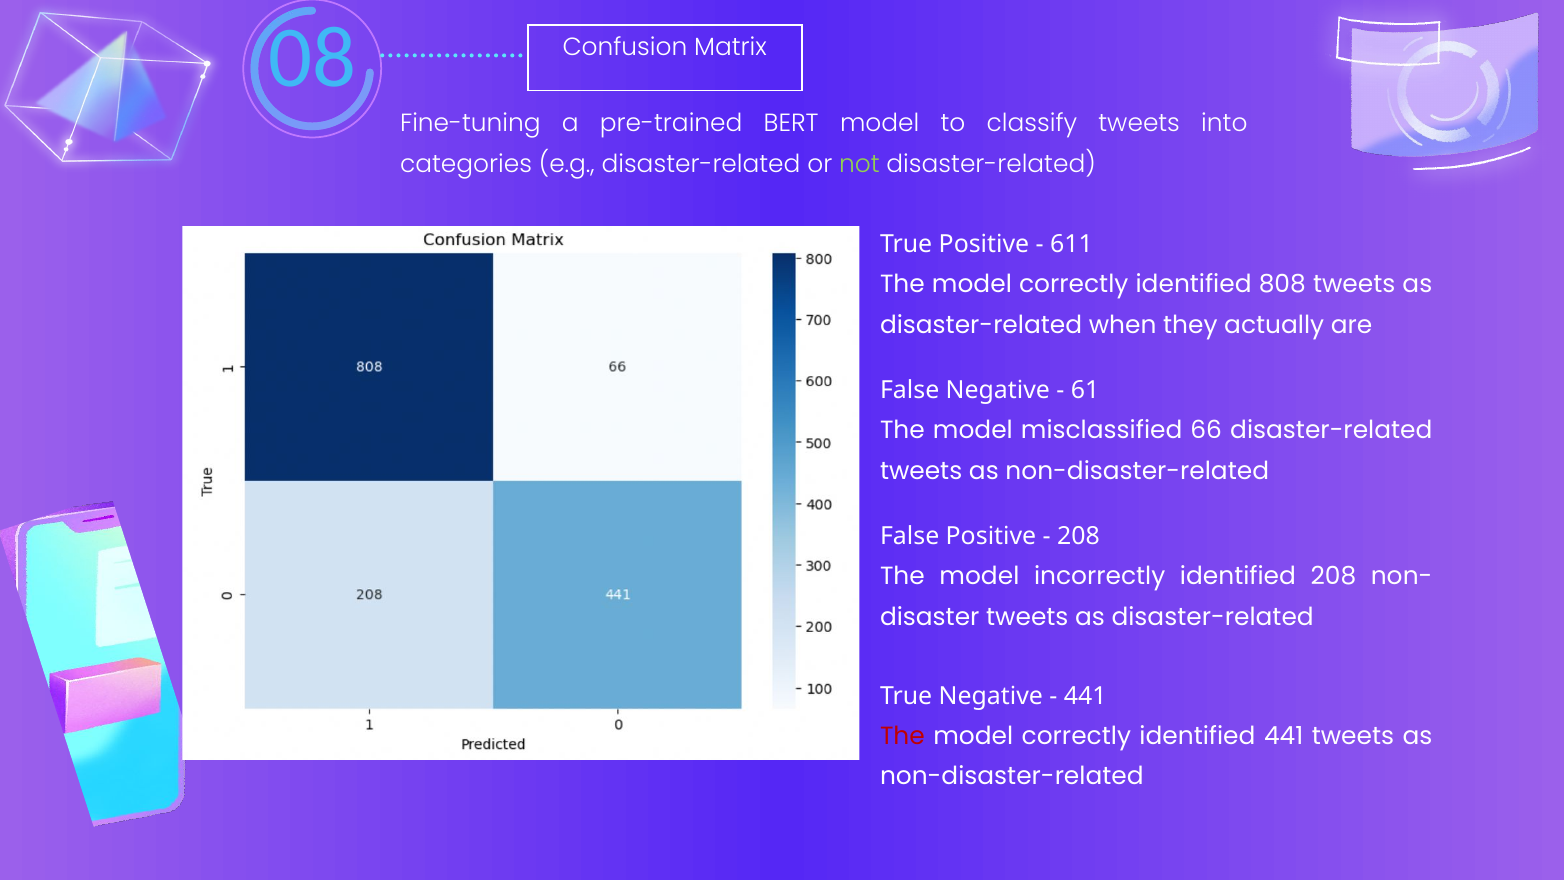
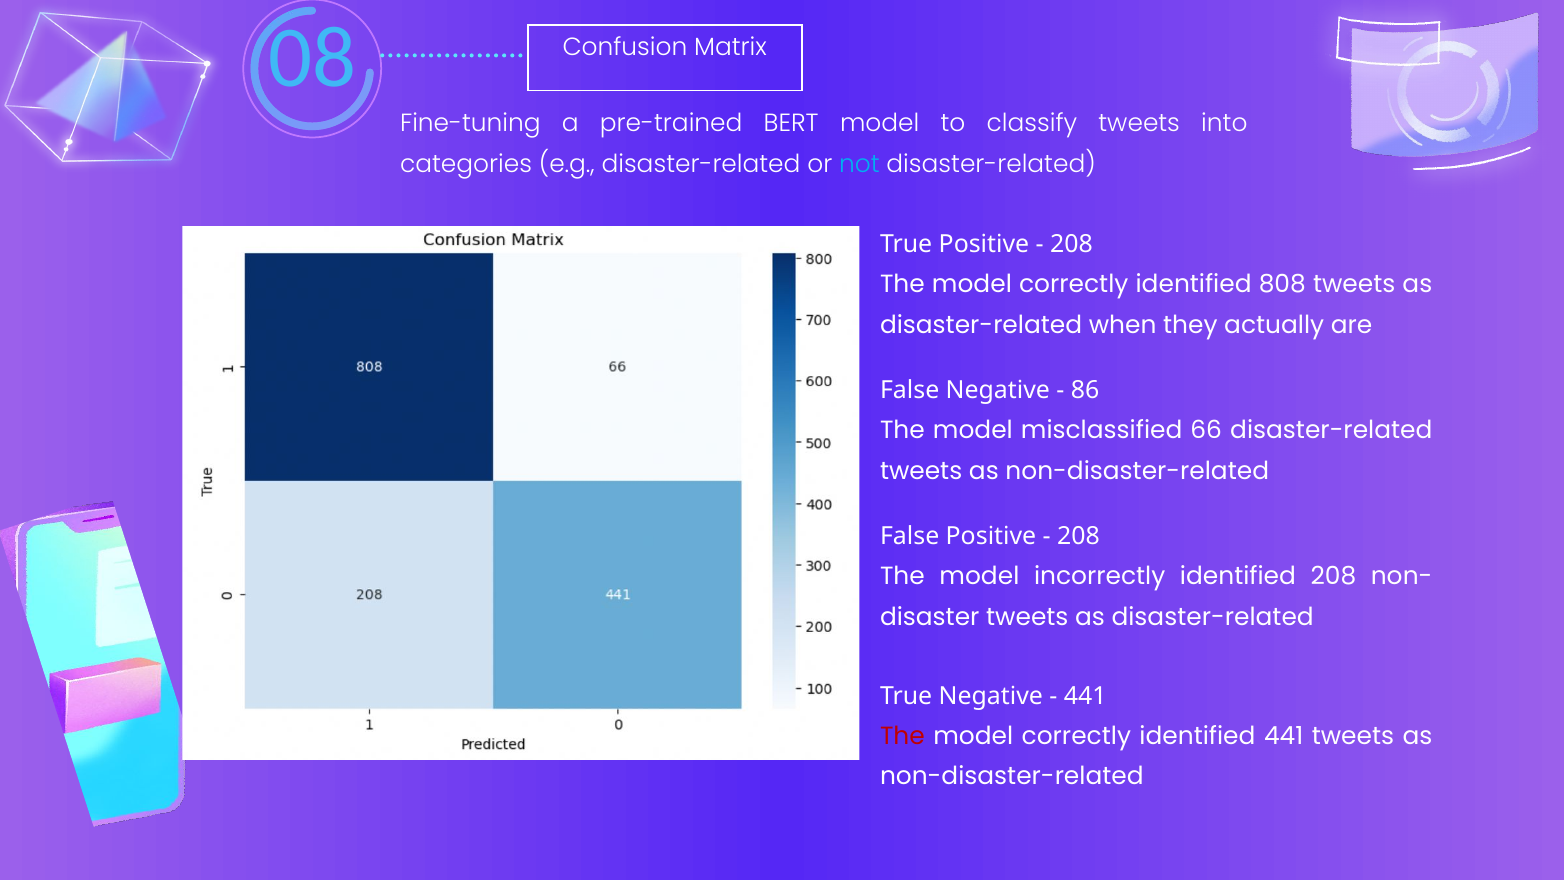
not colour: light green -> light blue
611 at (1071, 244): 611 -> 208
61: 61 -> 86
